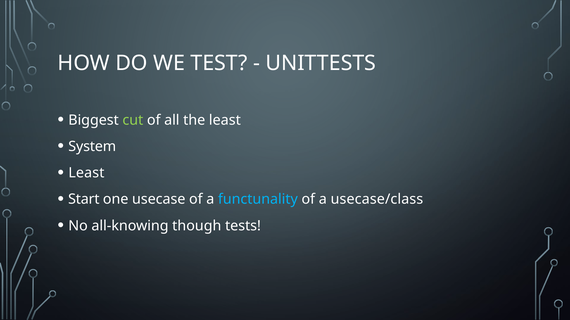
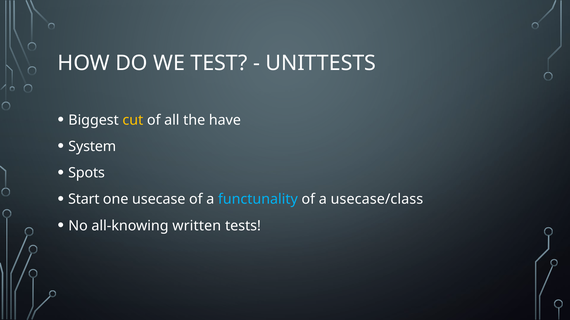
cut colour: light green -> yellow
the least: least -> have
Least at (86, 173): Least -> Spots
though: though -> written
